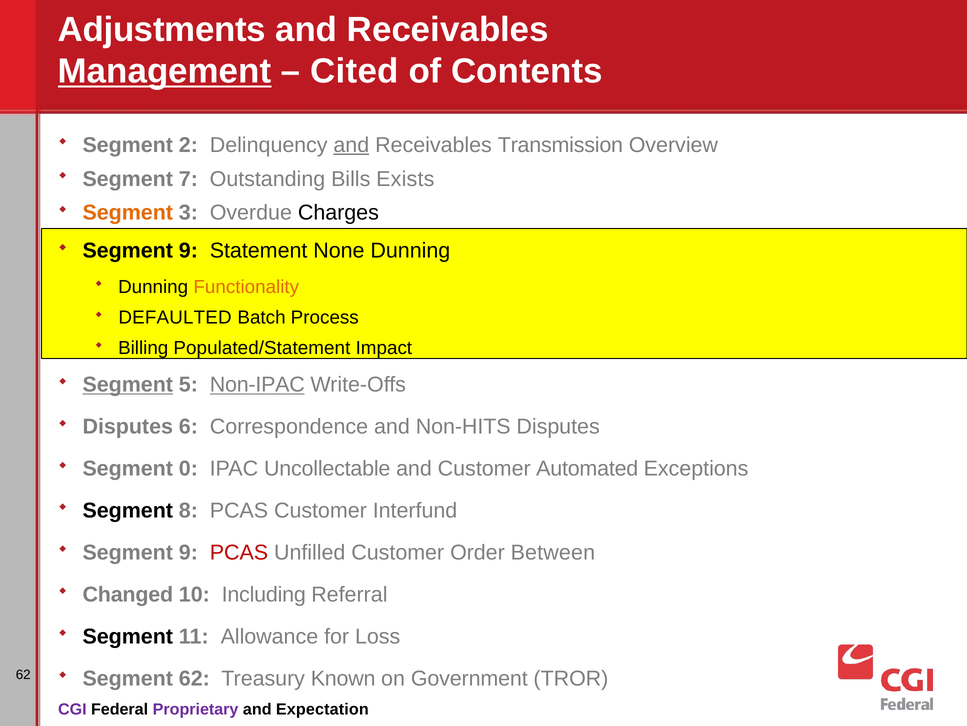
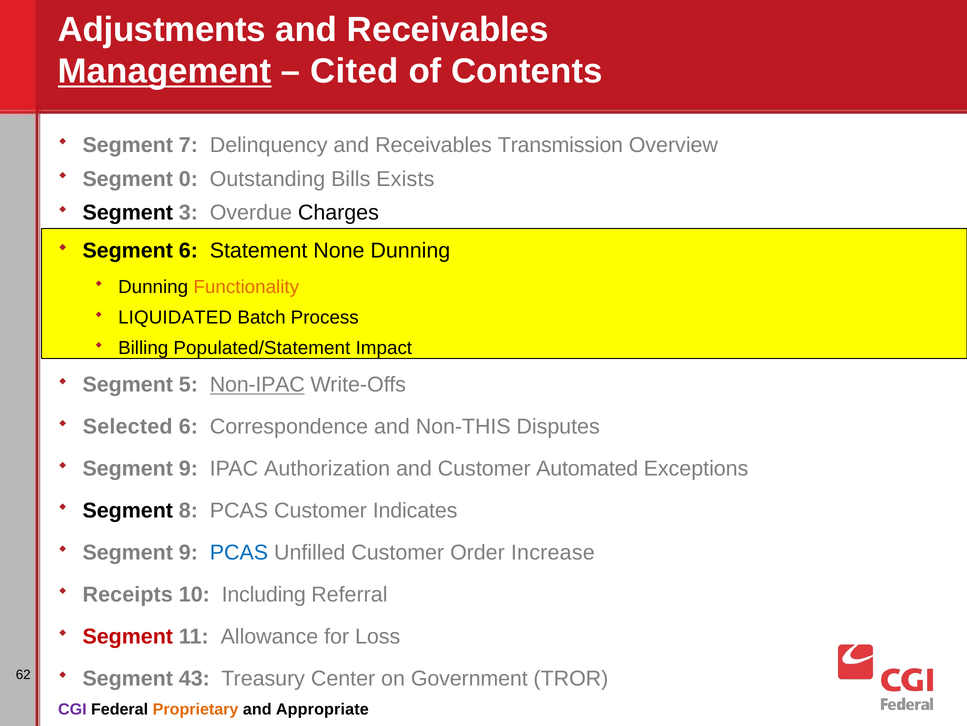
2: 2 -> 7
and at (351, 145) underline: present -> none
7: 7 -> 0
Segment at (128, 213) colour: orange -> black
9 at (188, 251): 9 -> 6
DEFAULTED: DEFAULTED -> LIQUIDATED
Segment at (128, 384) underline: present -> none
Disputes at (128, 426): Disputes -> Selected
Non-HITS: Non-HITS -> Non-THIS
0 at (188, 468): 0 -> 9
Uncollectable: Uncollectable -> Authorization
Interfund: Interfund -> Indicates
PCAS at (239, 552) colour: red -> blue
Between: Between -> Increase
Changed: Changed -> Receipts
Segment at (128, 636) colour: black -> red
Segment 62: 62 -> 43
Known: Known -> Center
Proprietary colour: purple -> orange
Expectation: Expectation -> Appropriate
